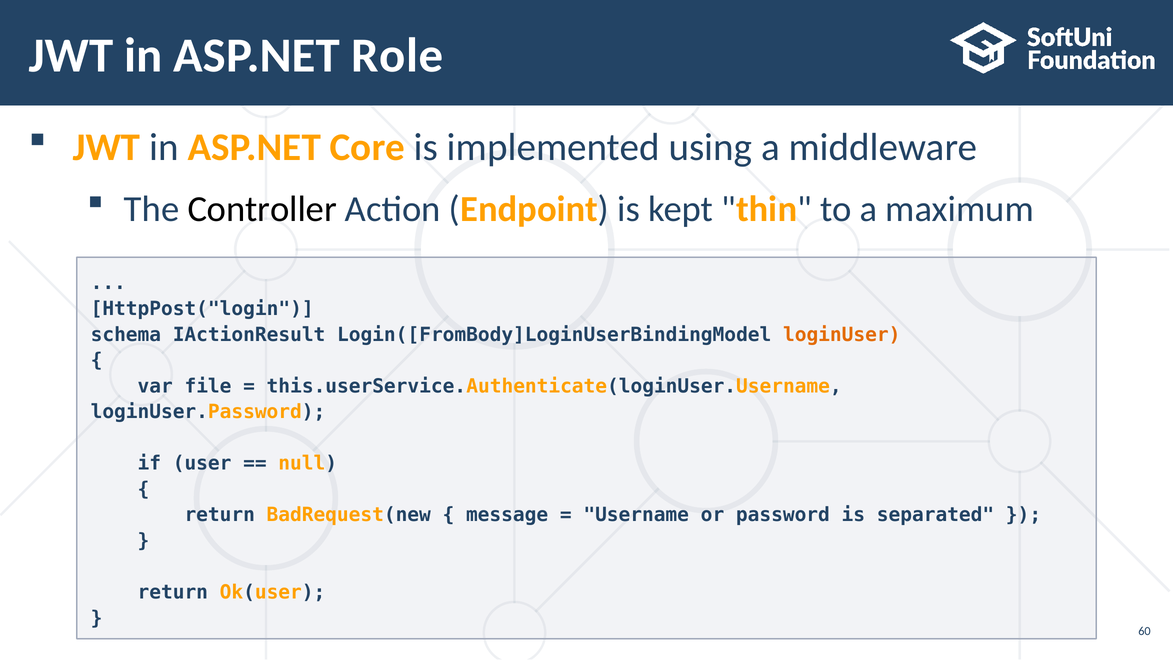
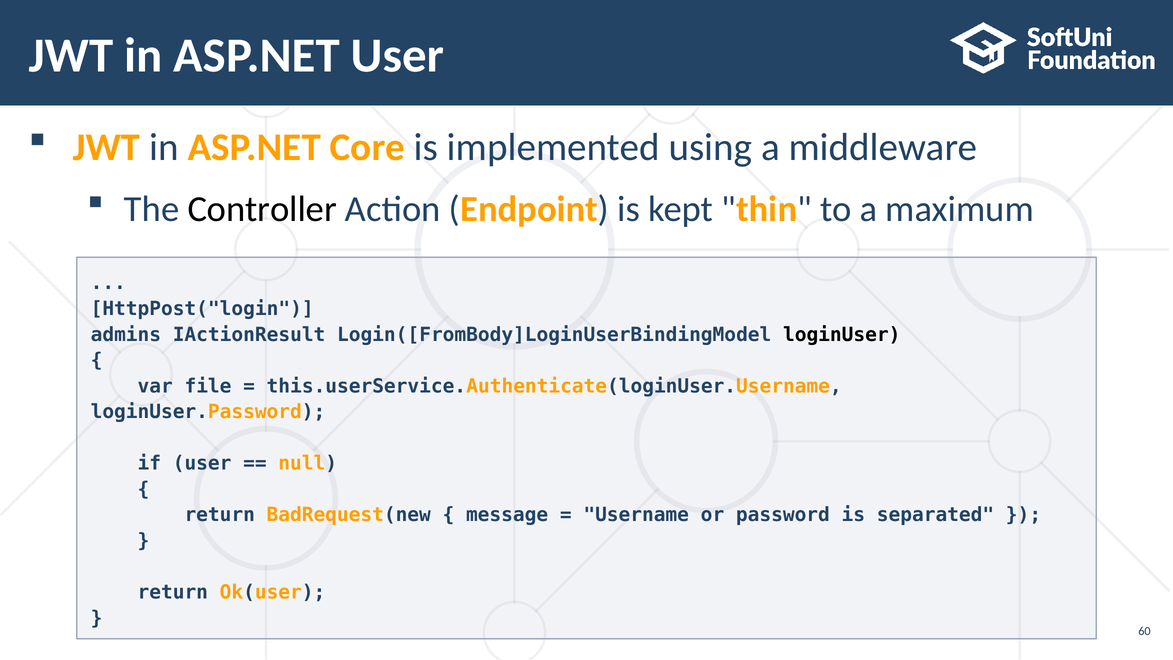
ASP.NET Role: Role -> User
schema: schema -> admins
loginUser colour: orange -> black
